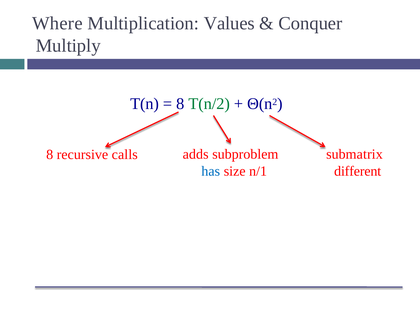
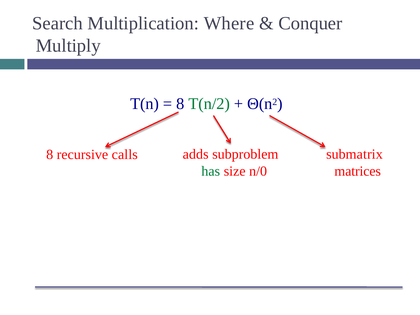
Where: Where -> Search
Values: Values -> Where
has colour: blue -> green
n/1: n/1 -> n/0
different: different -> matrices
